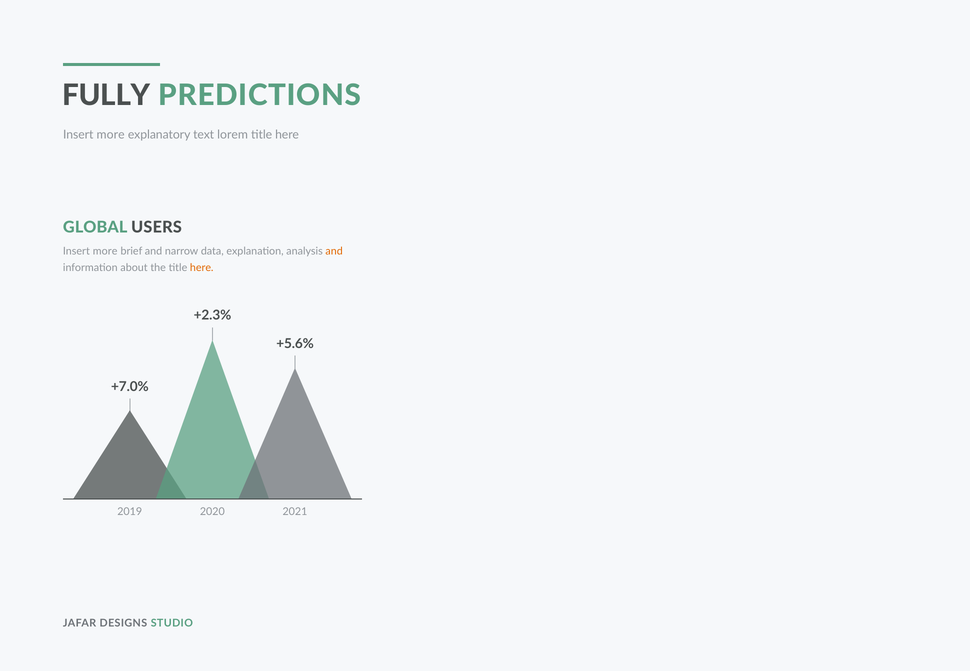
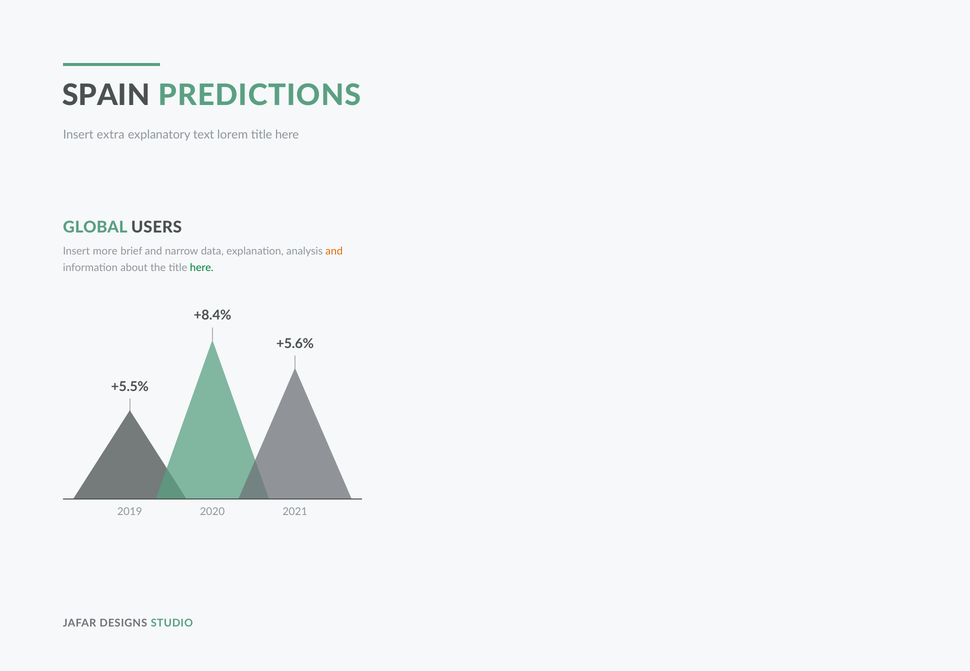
FULLY: FULLY -> SPAIN
more at (111, 135): more -> extra
here at (202, 268) colour: orange -> green
+2.3%: +2.3% -> +8.4%
+7.0%: +7.0% -> +5.5%
